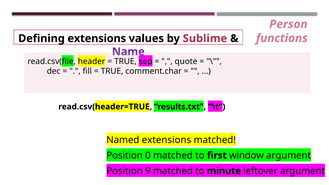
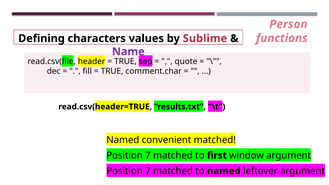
Defining extensions: extensions -> characters
Named extensions: extensions -> convenient
0 at (148, 155): 0 -> 7
9 at (148, 171): 9 -> 7
to minute: minute -> named
